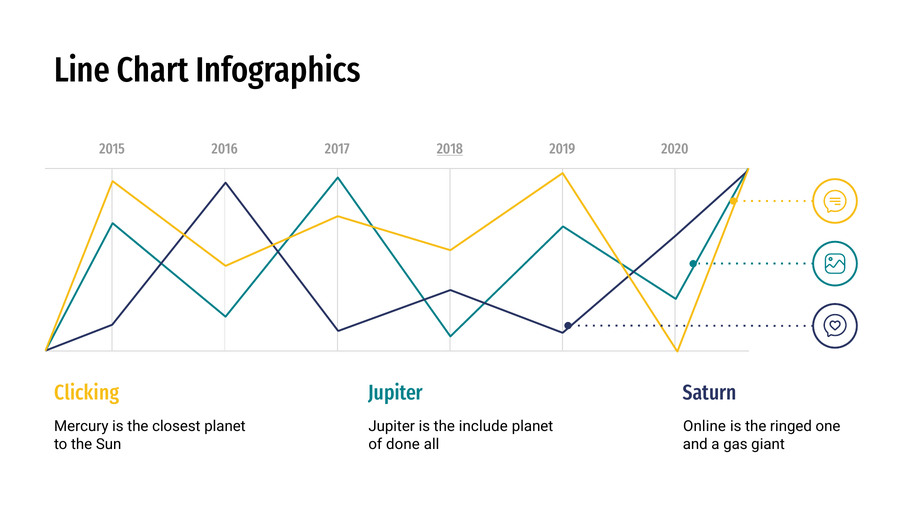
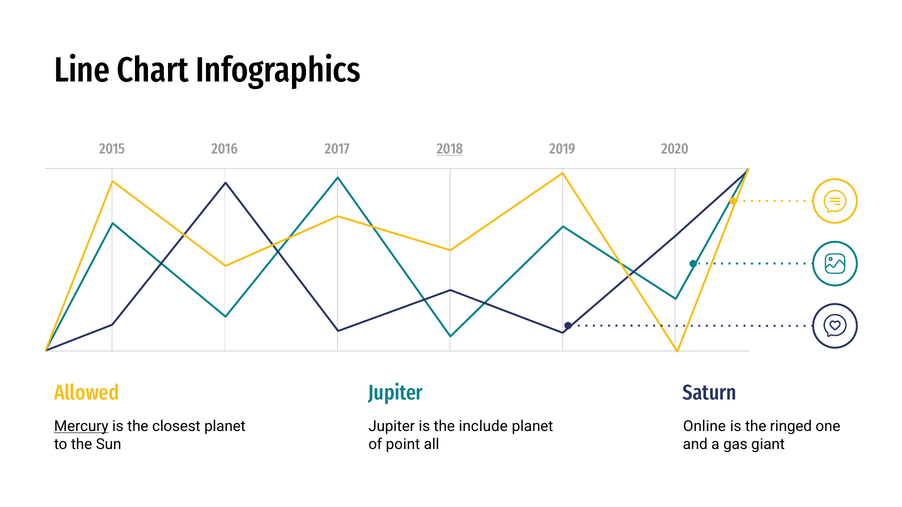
Clicking: Clicking -> Allowed
Mercury underline: none -> present
done: done -> point
